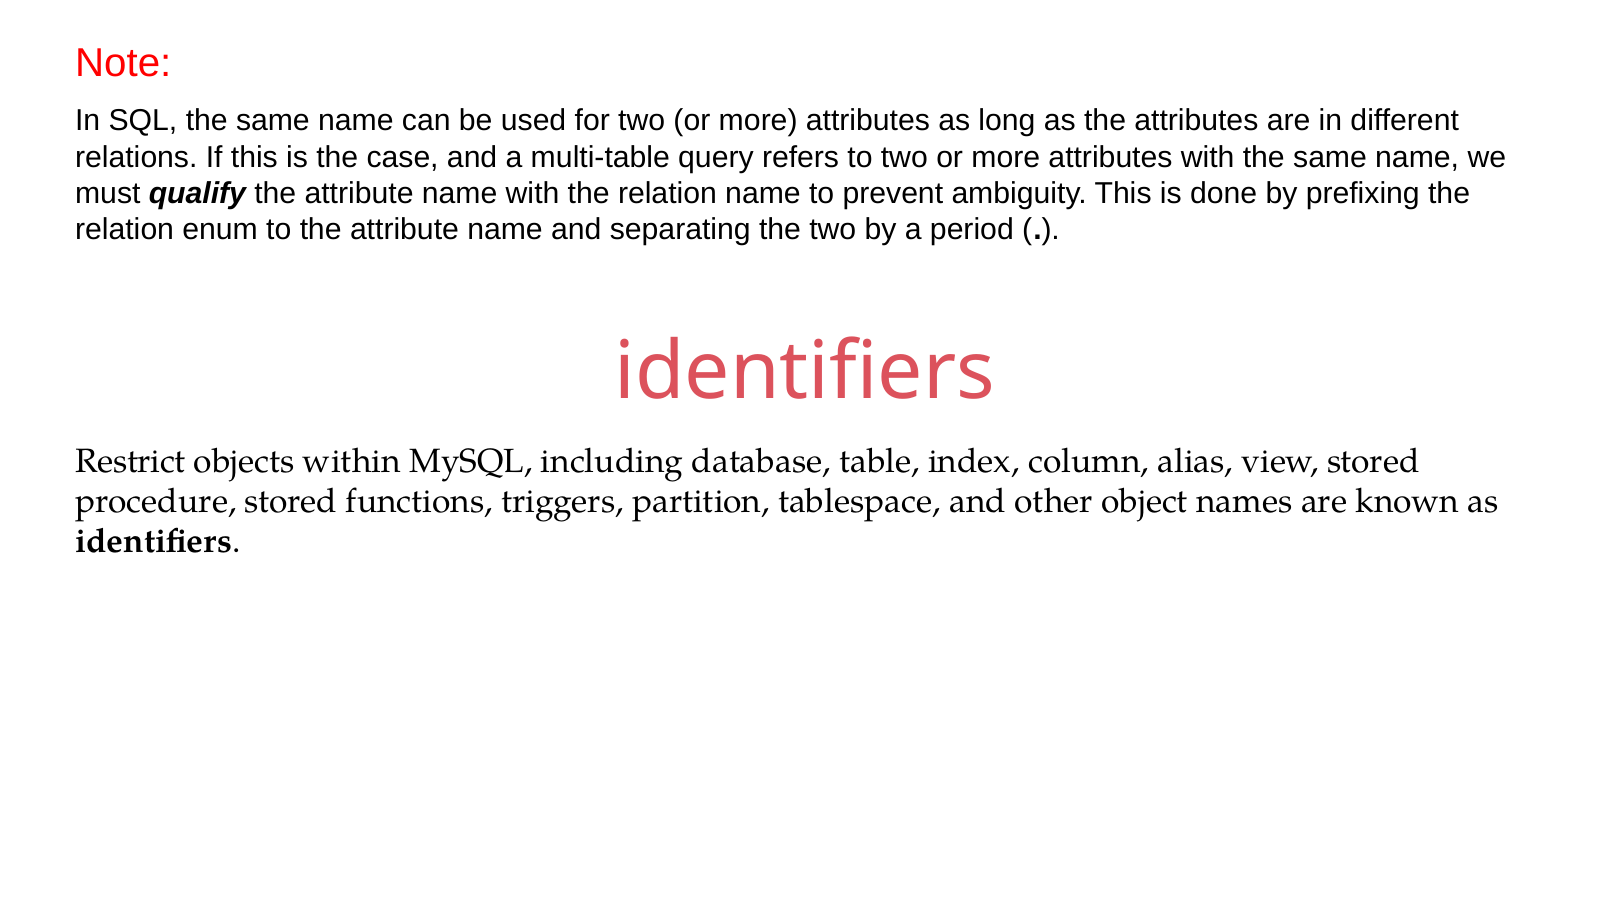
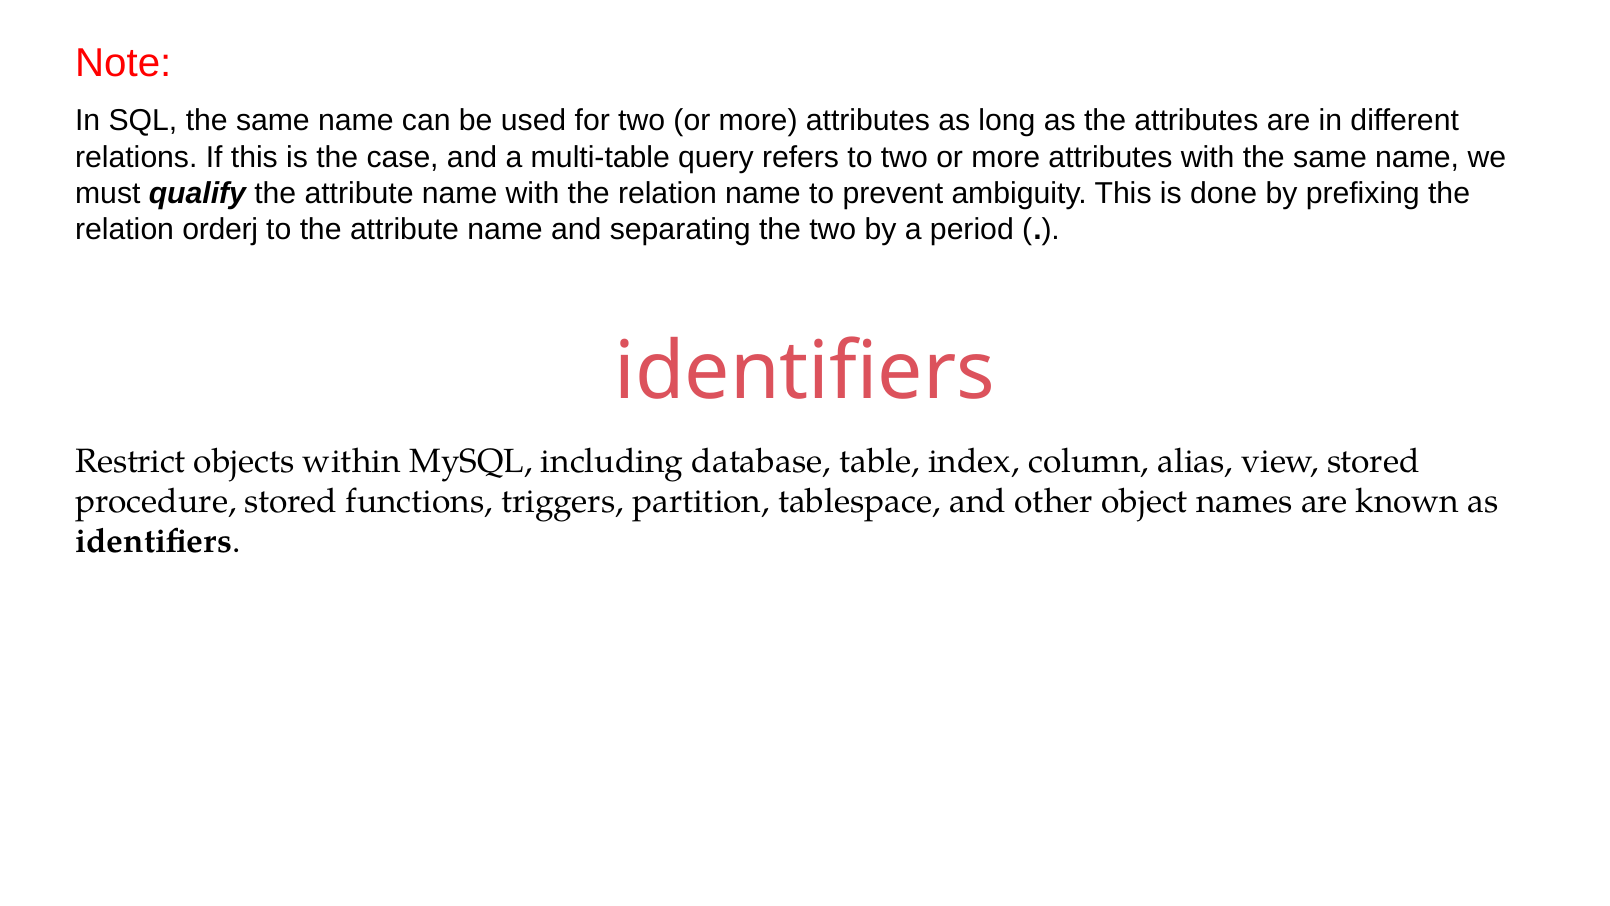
enum: enum -> orderj
